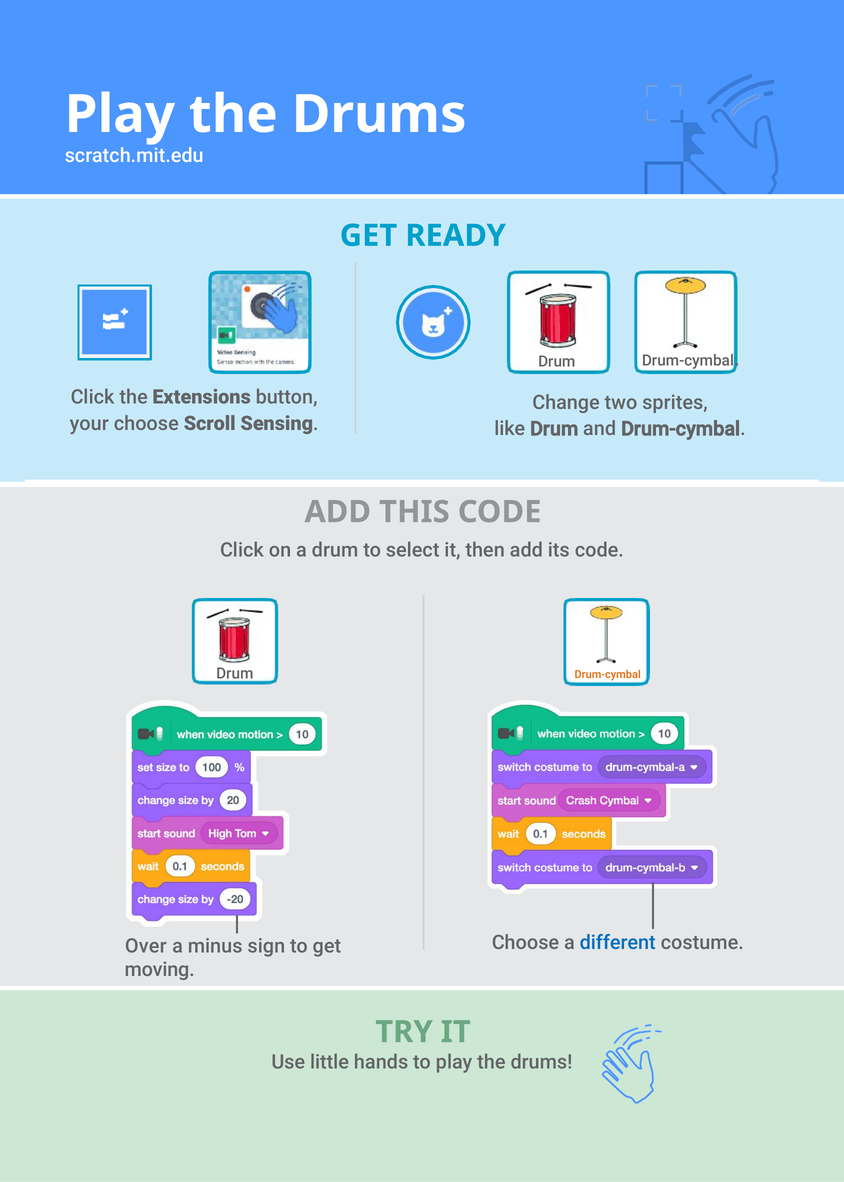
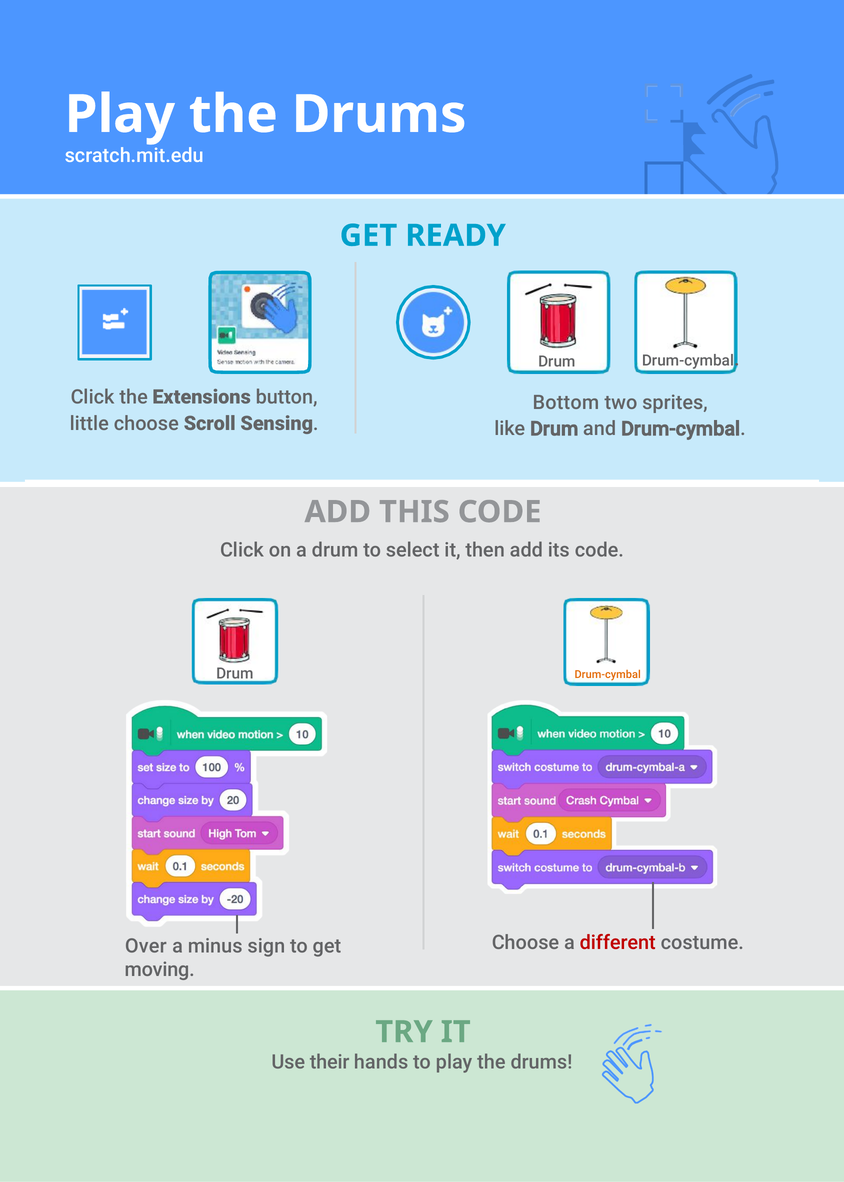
Change: Change -> Bottom
your: your -> little
different colour: blue -> red
little: little -> their
